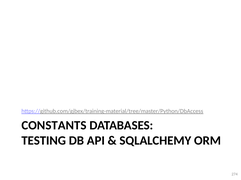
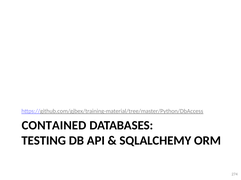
CONSTANTS: CONSTANTS -> CONTAINED
